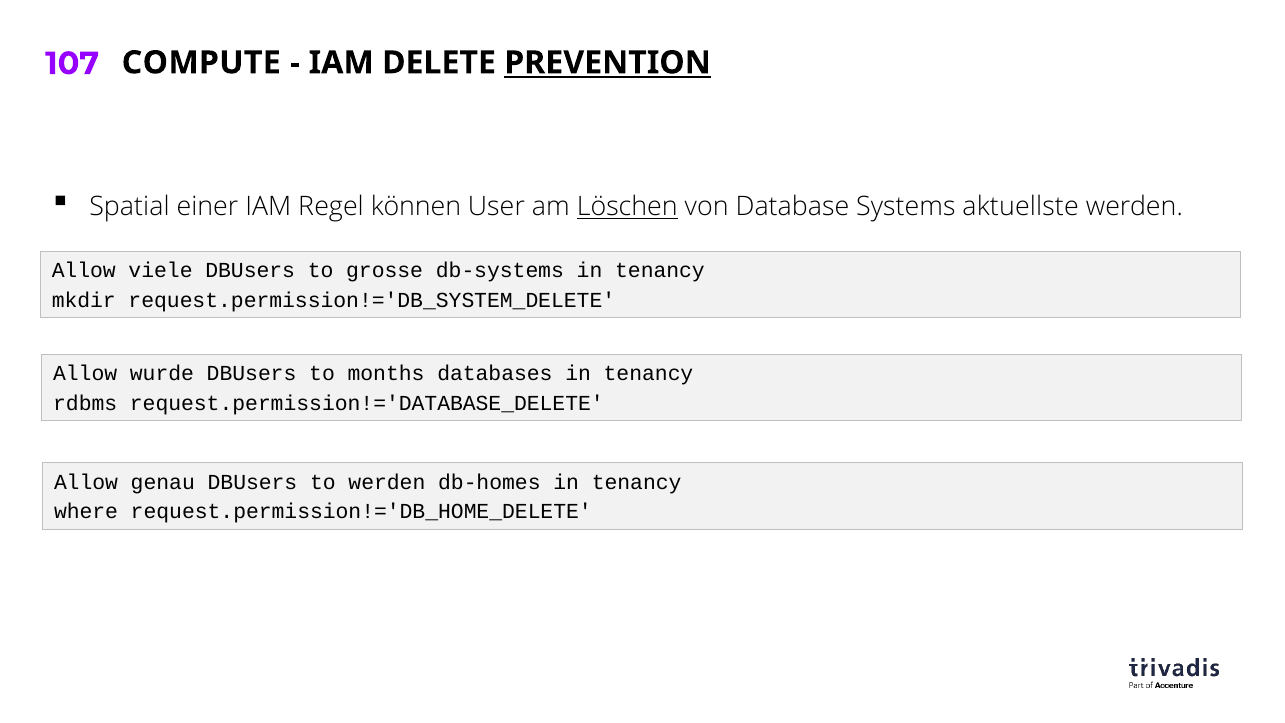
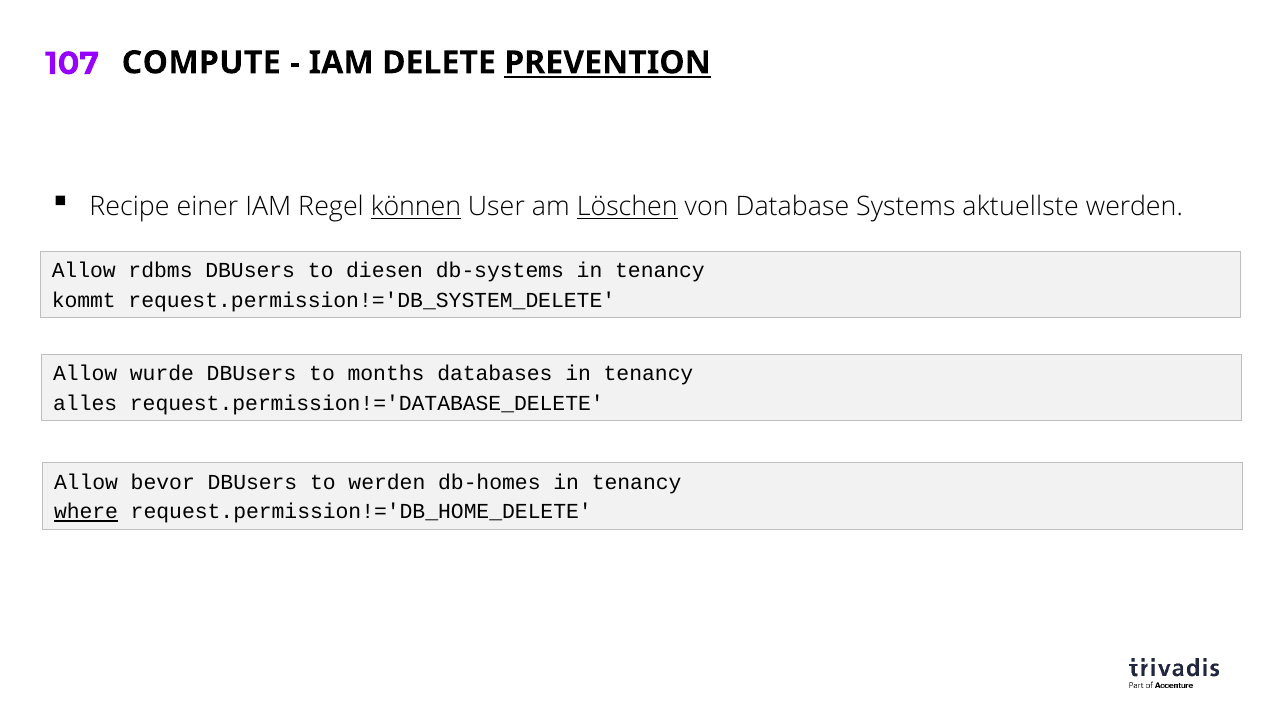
Spatial: Spatial -> Recipe
können underline: none -> present
viele: viele -> rdbms
grosse: grosse -> diesen
mkdir: mkdir -> kommt
rdbms: rdbms -> alles
genau: genau -> bevor
where underline: none -> present
